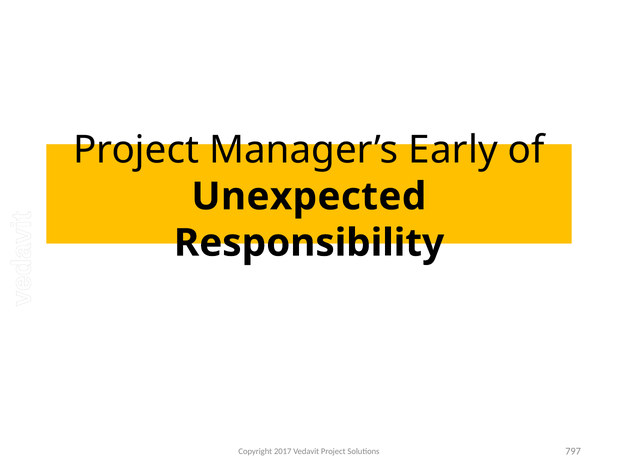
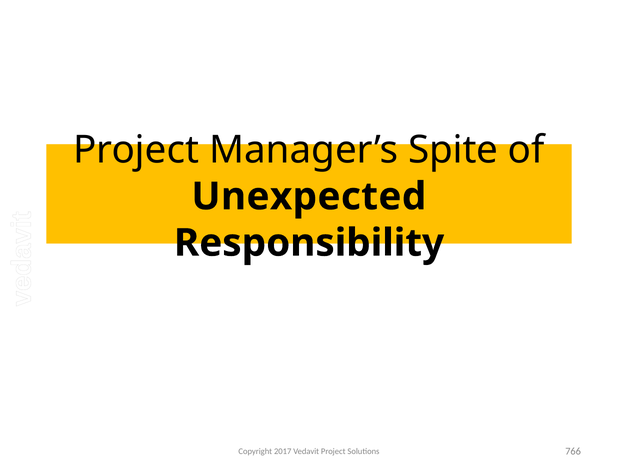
Early: Early -> Spite
797: 797 -> 766
